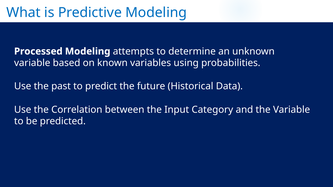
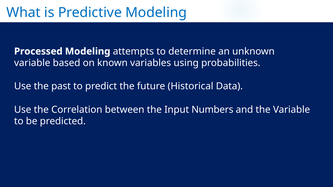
Category: Category -> Numbers
